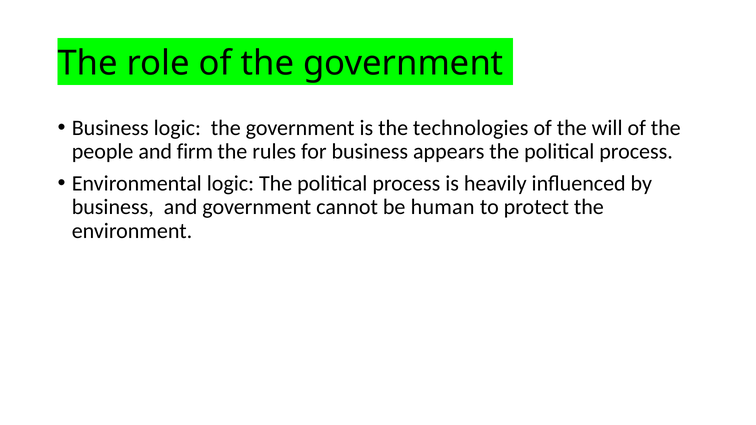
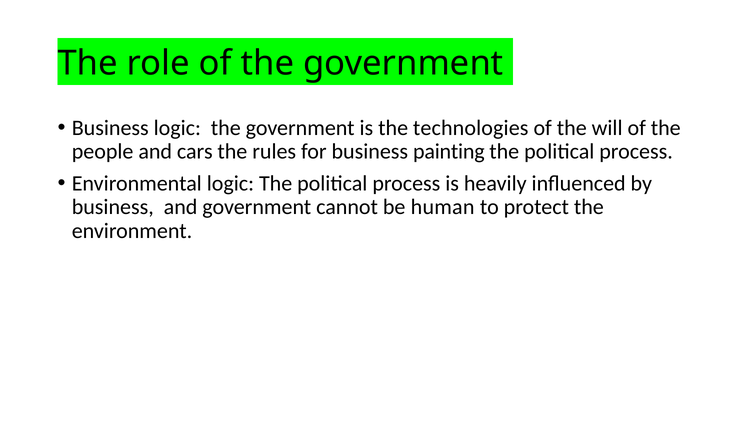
firm: firm -> cars
appears: appears -> painting
